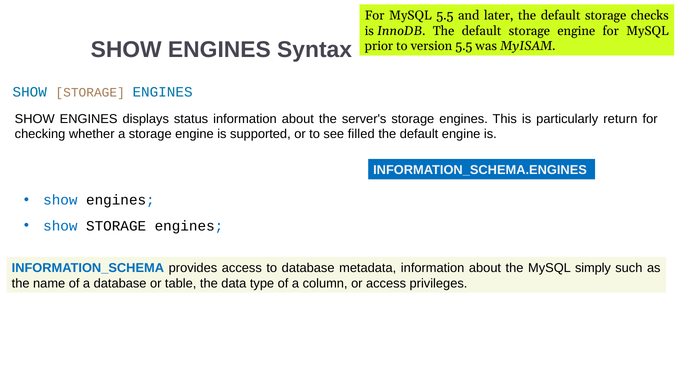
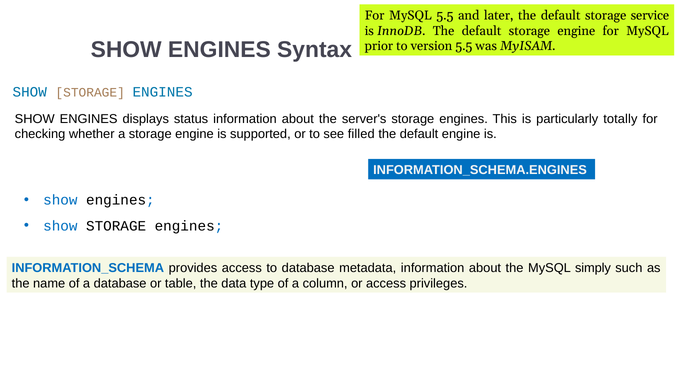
checks: checks -> service
return: return -> totally
